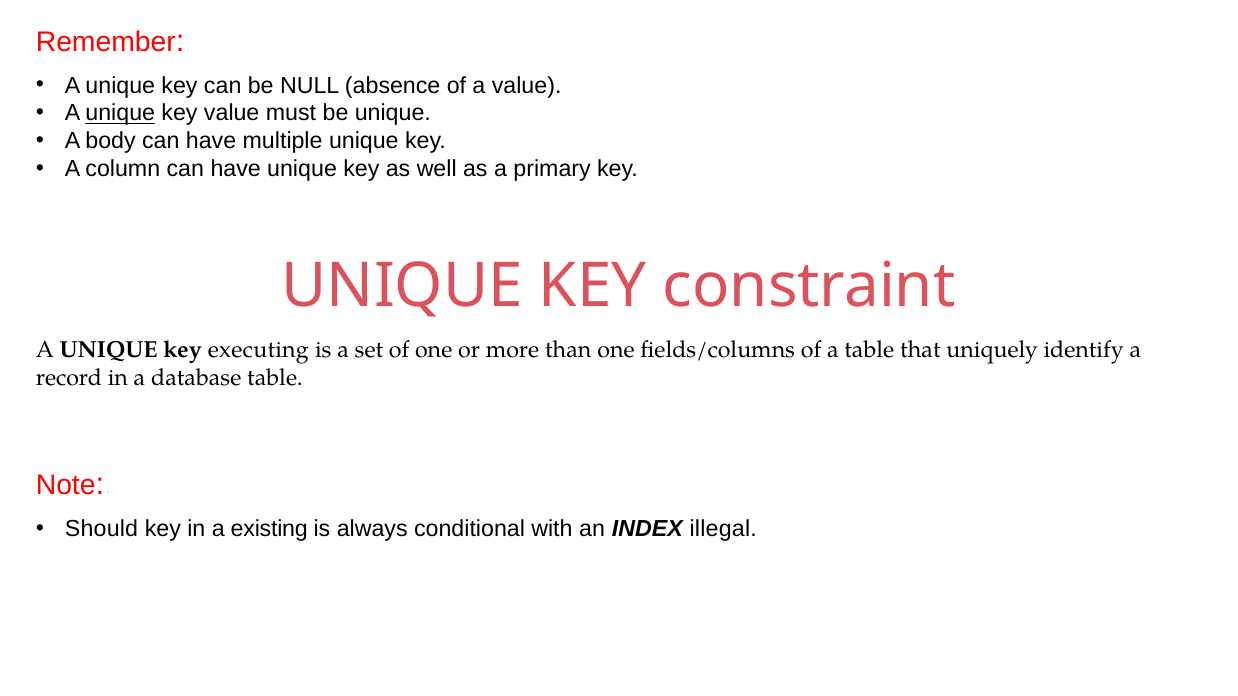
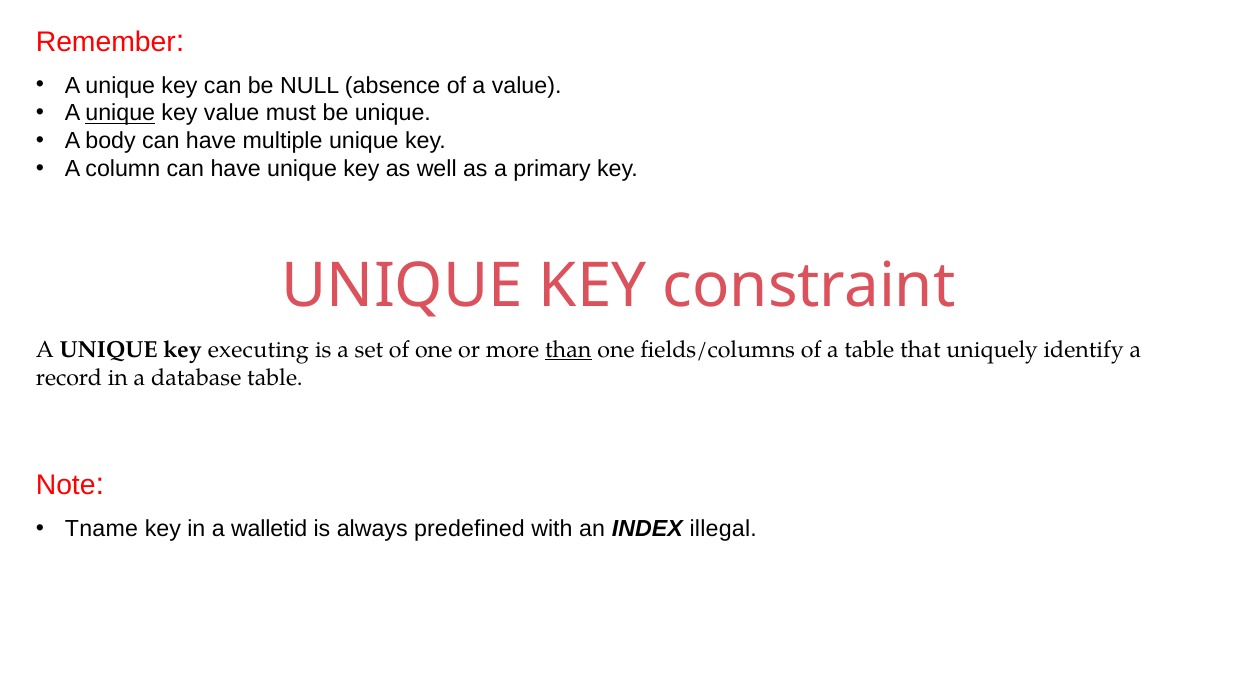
than underline: none -> present
Should: Should -> Tname
existing: existing -> walletid
conditional: conditional -> predefined
